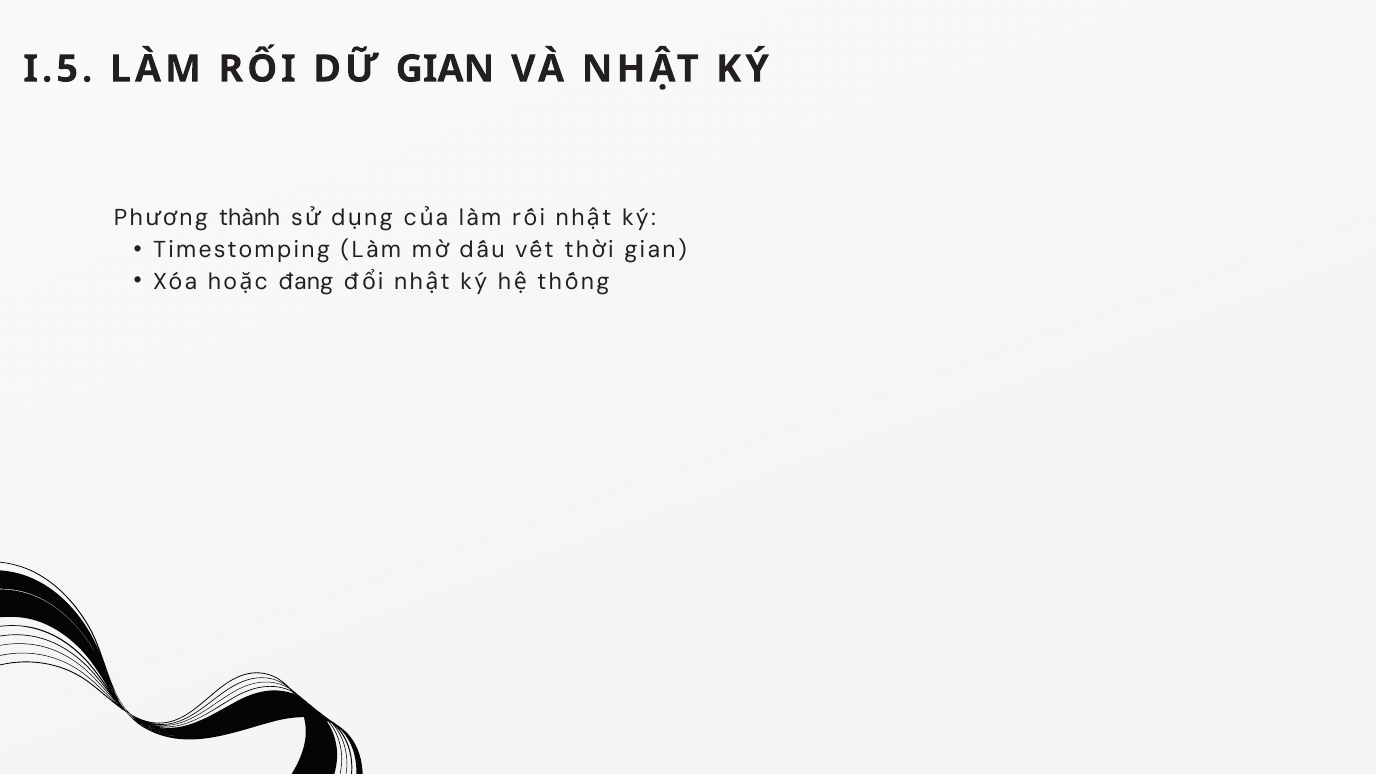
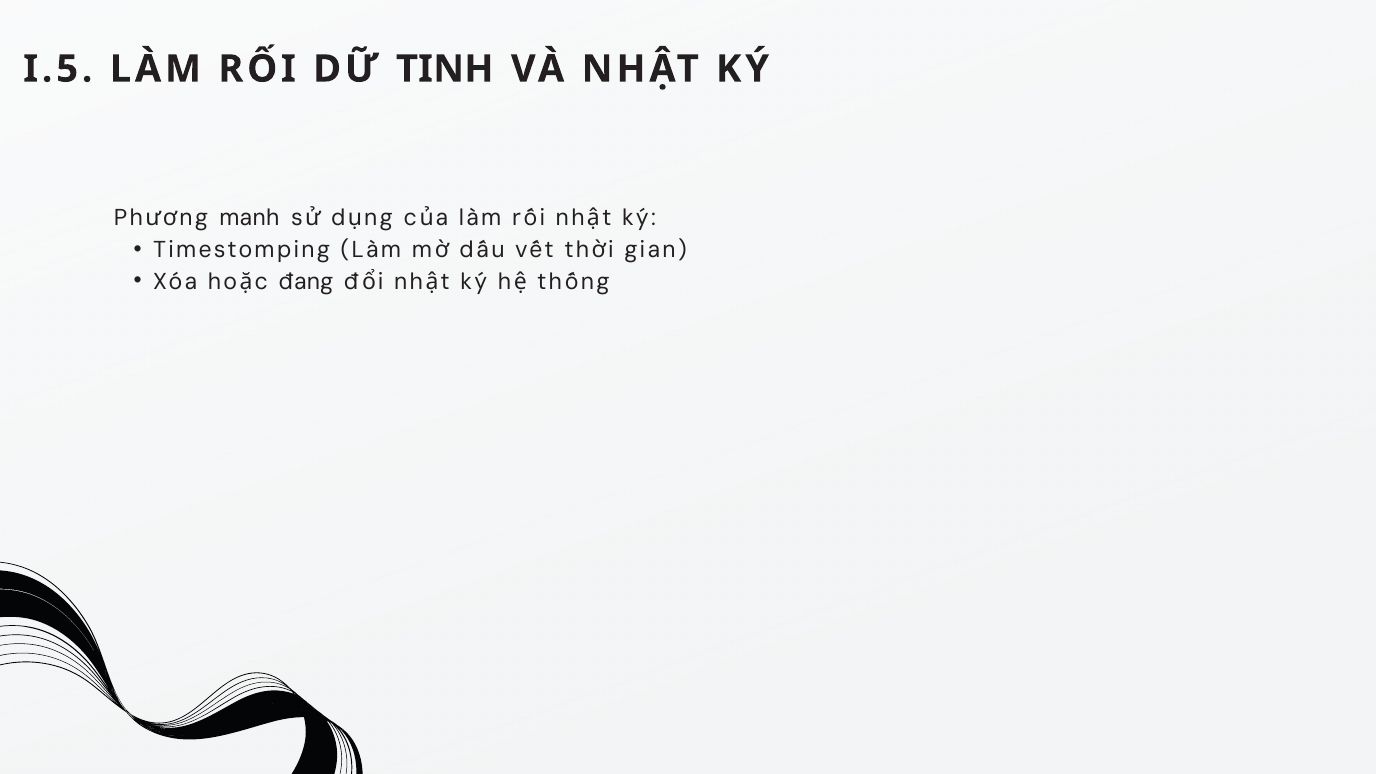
DỮ GIAN: GIAN -> TINH
thành: thành -> manh
